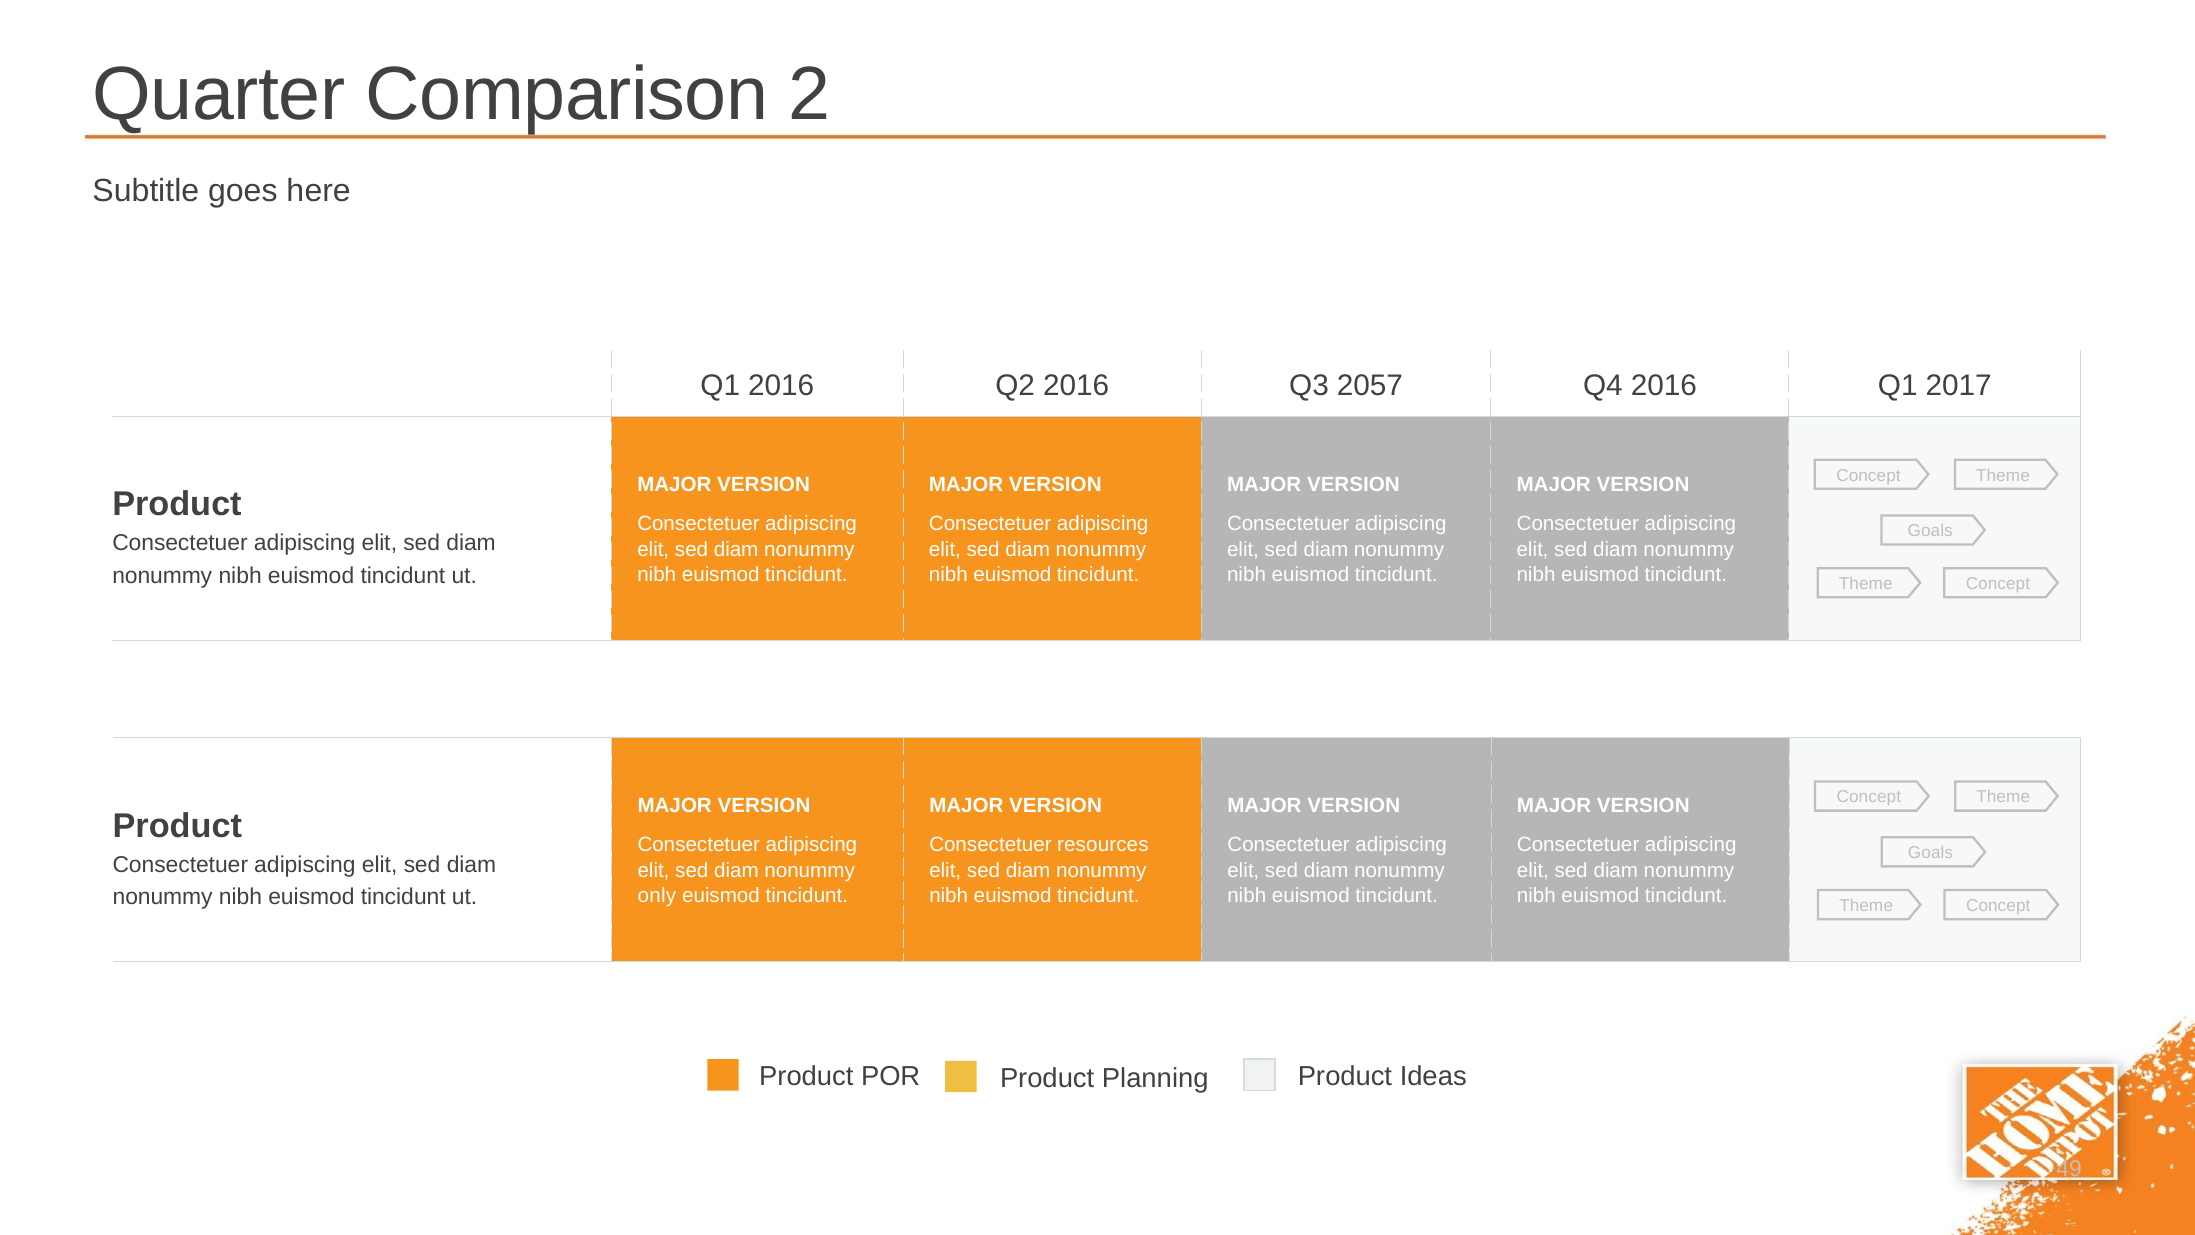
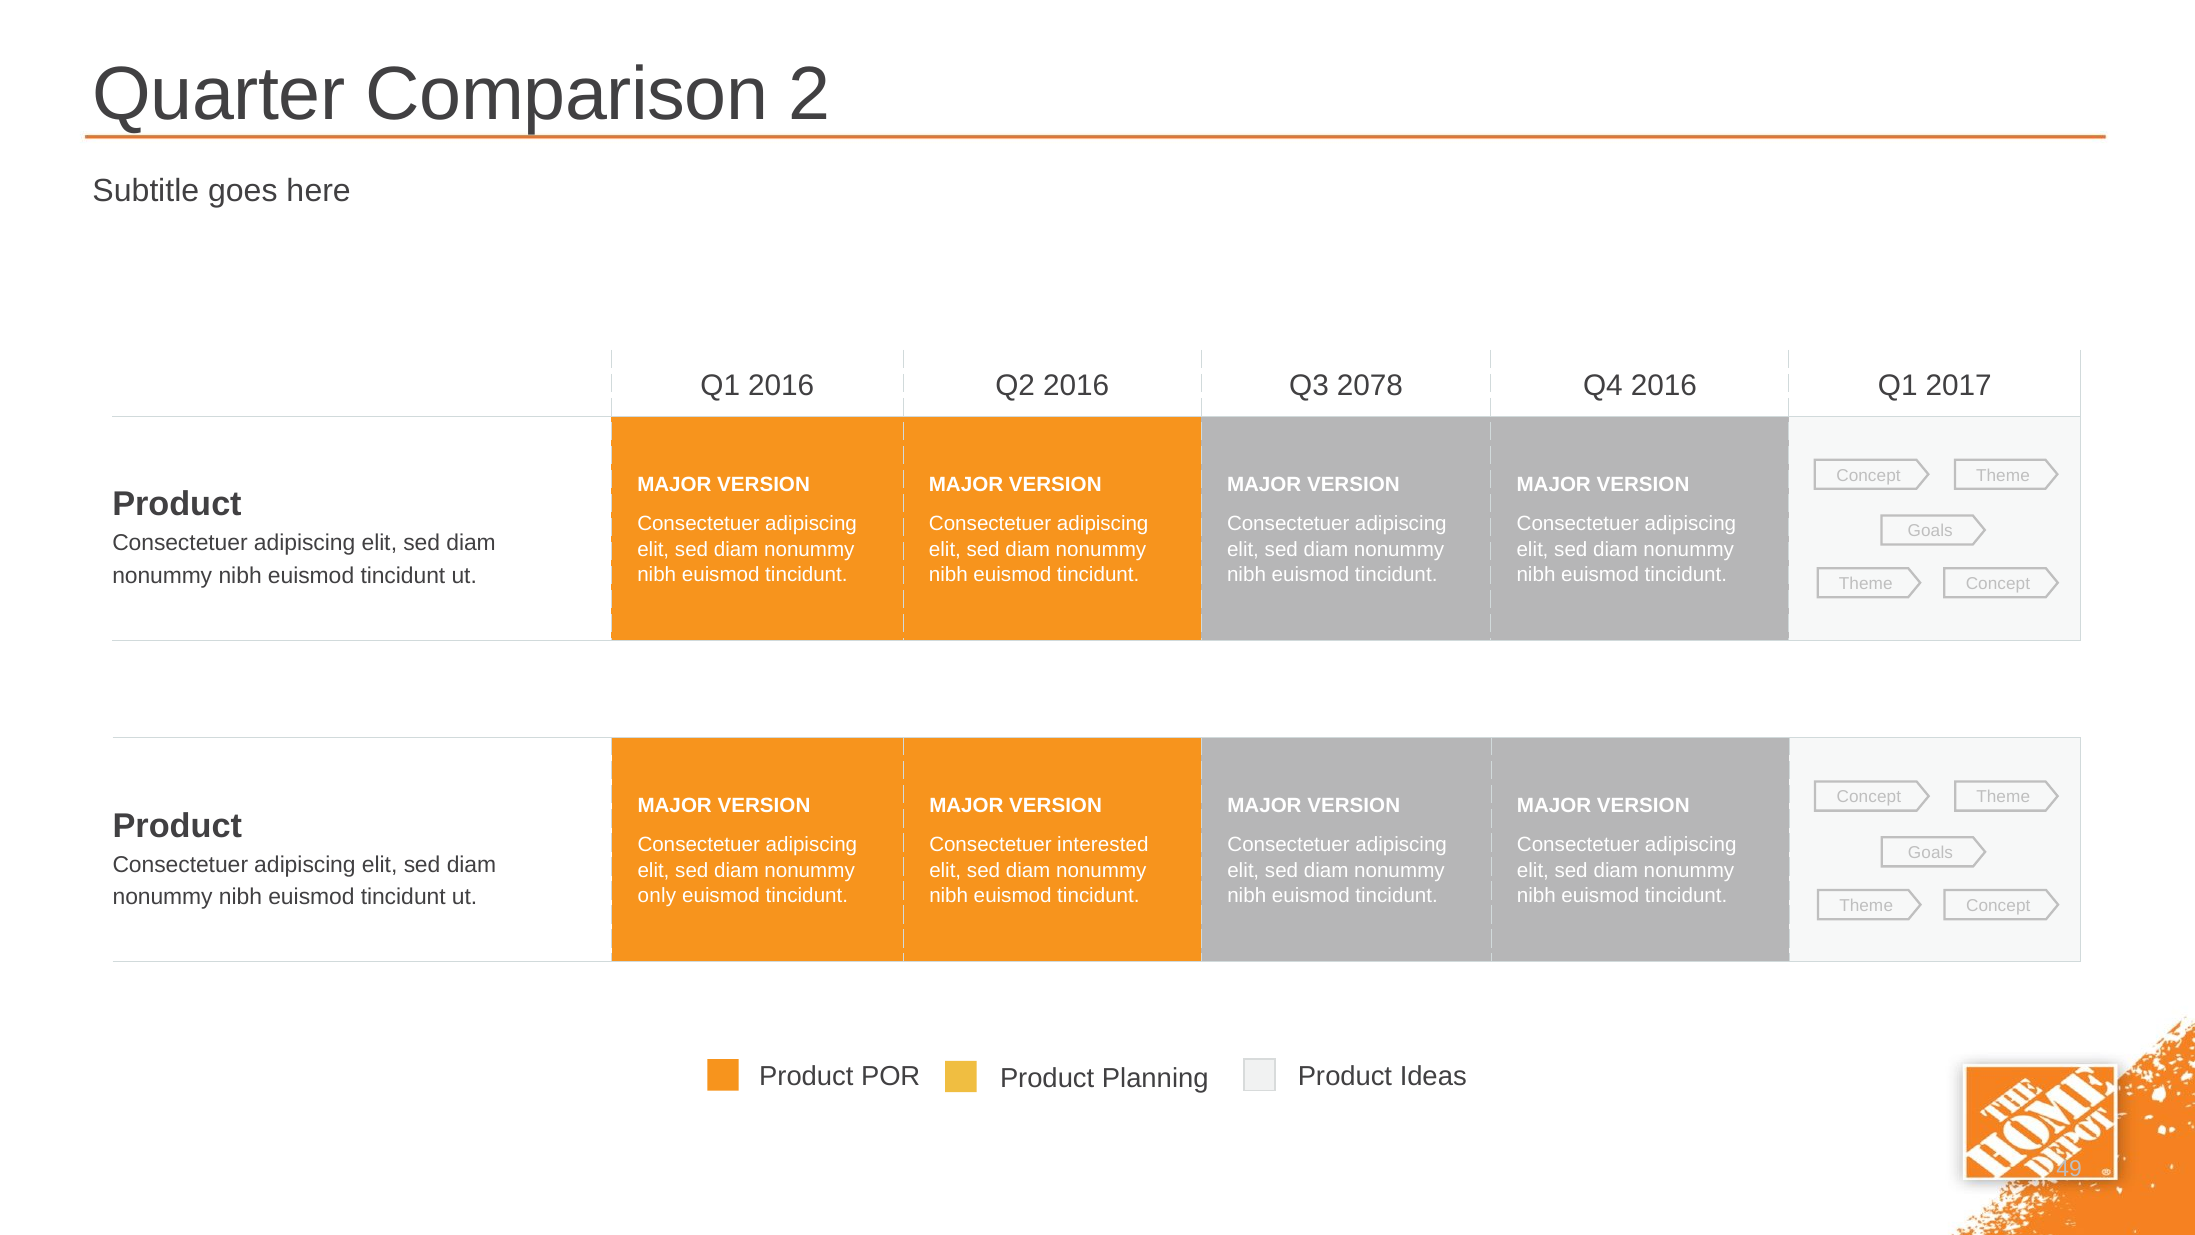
2057: 2057 -> 2078
resources: resources -> interested
